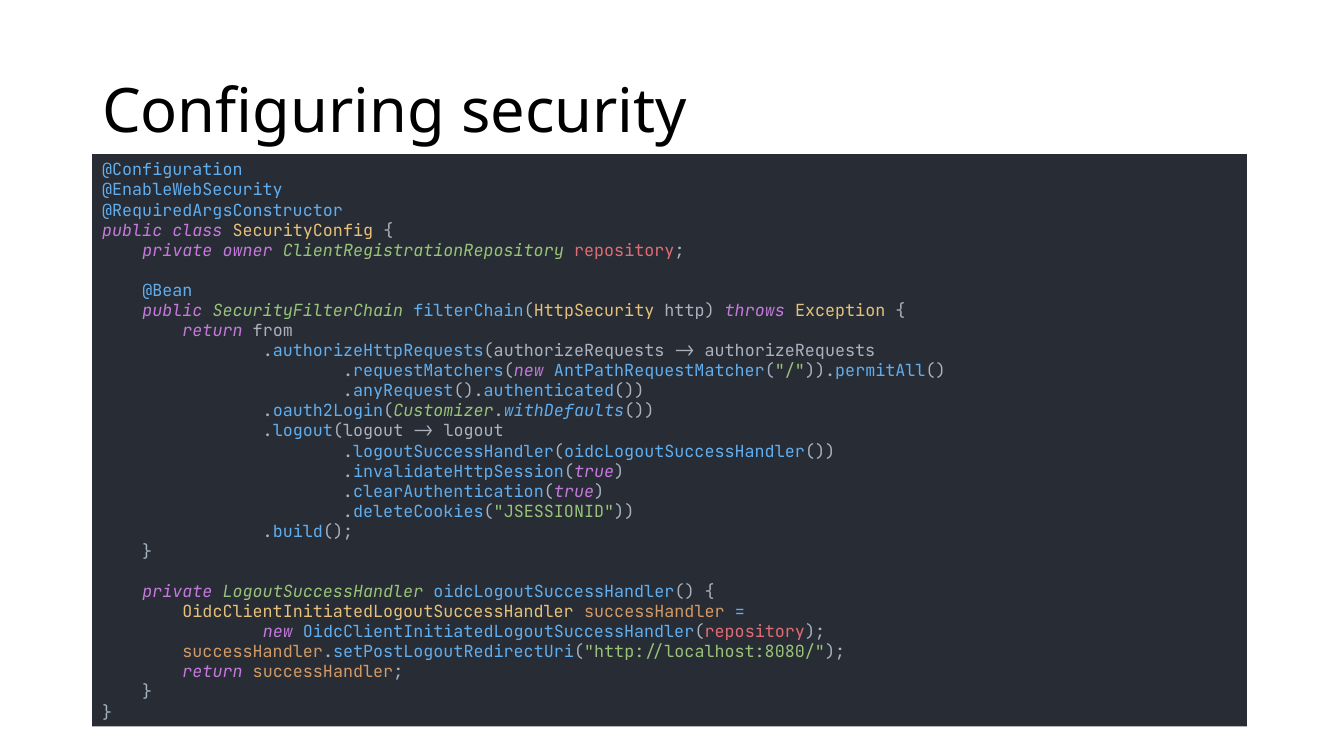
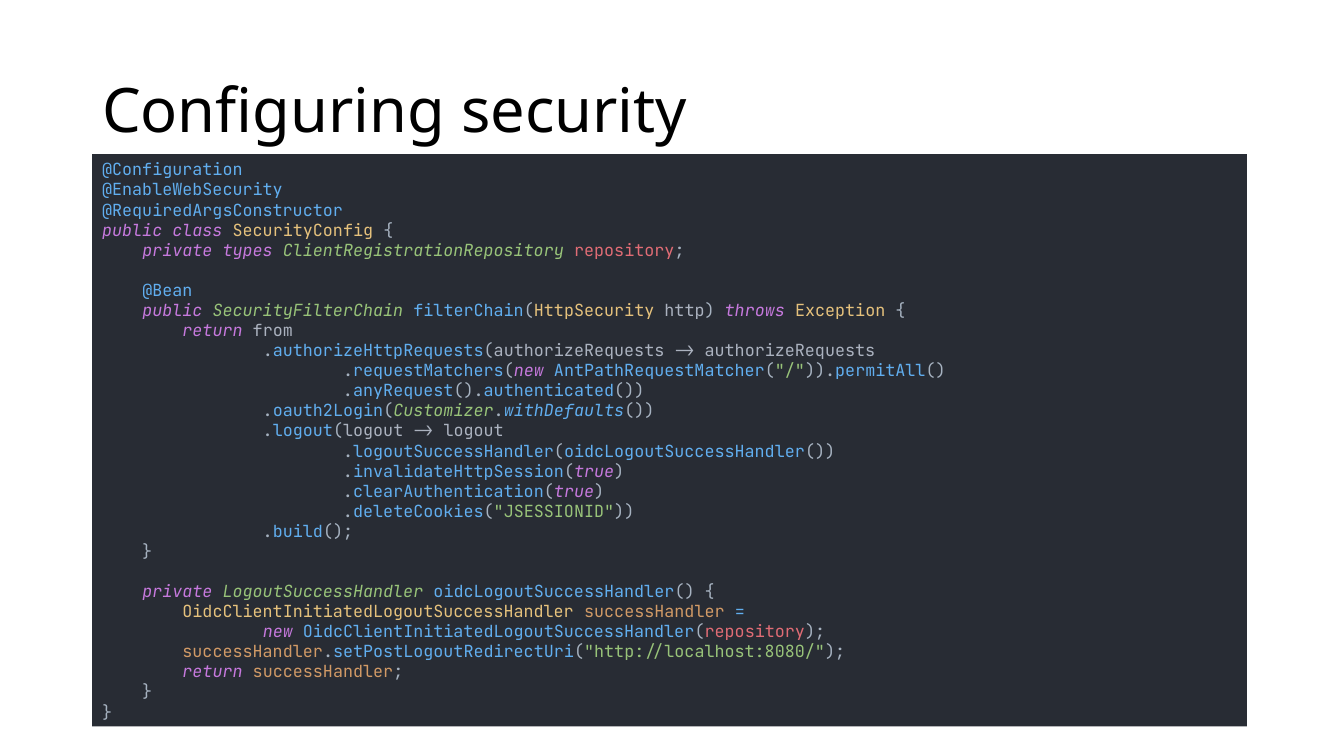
owner: owner -> types
